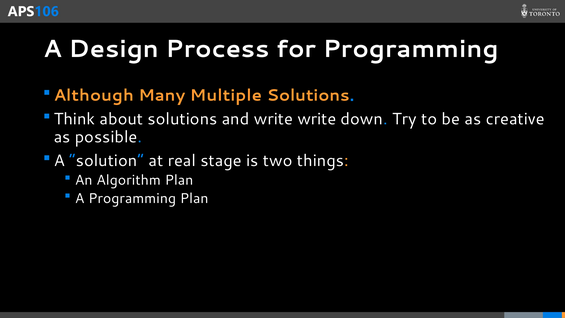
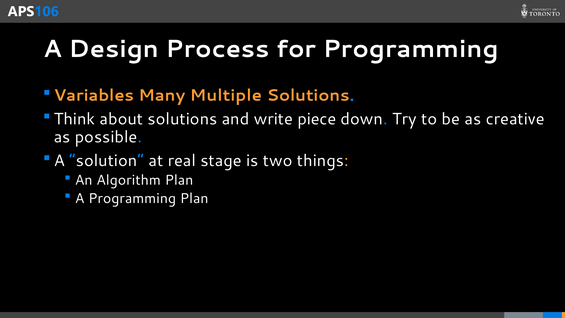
Although: Although -> Variables
write write: write -> piece
